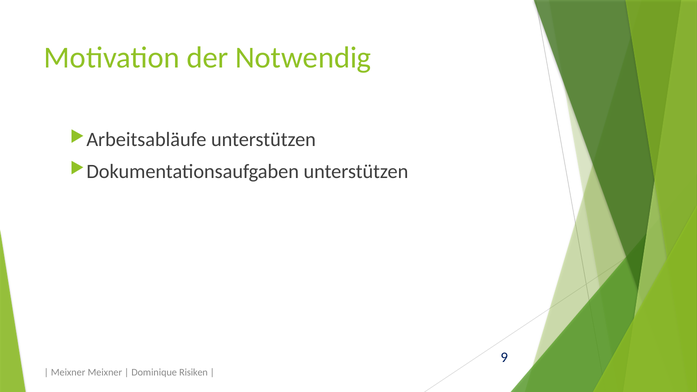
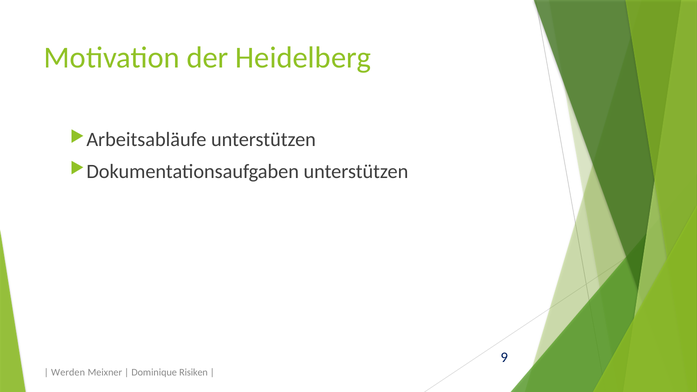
Notwendig: Notwendig -> Heidelberg
Meixner at (68, 372): Meixner -> Werden
